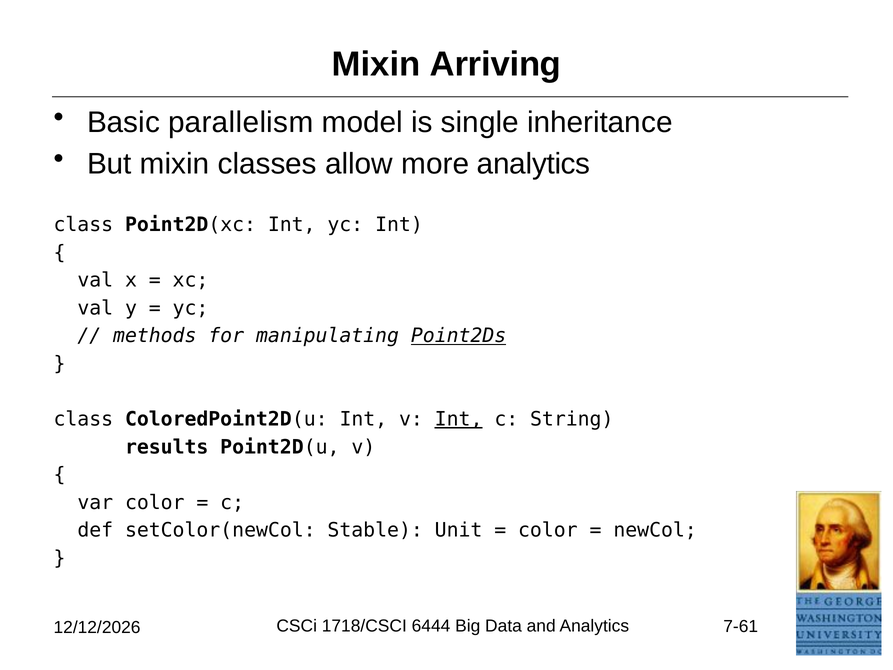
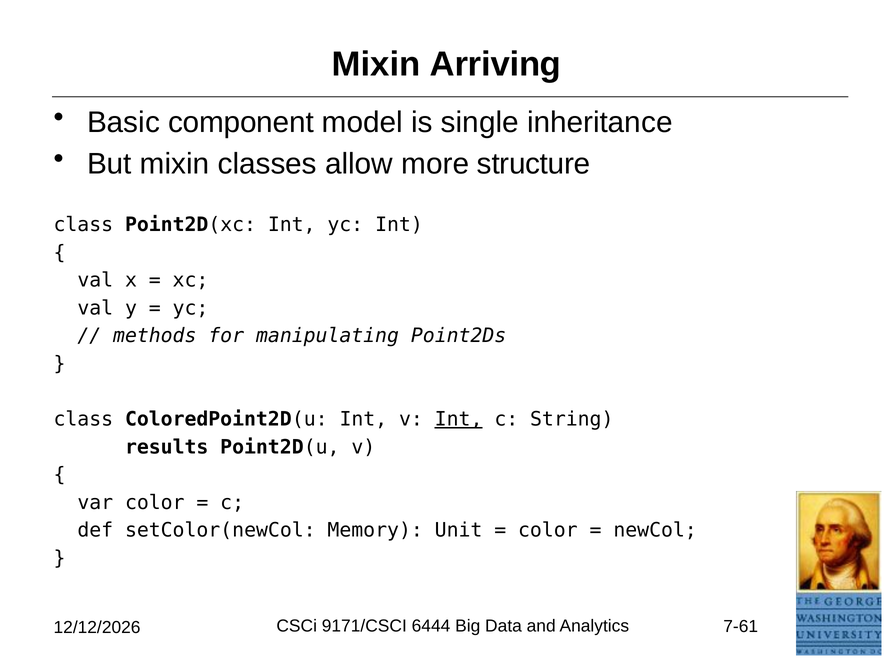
parallelism: parallelism -> component
more analytics: analytics -> structure
Point2Ds underline: present -> none
Stable: Stable -> Memory
1718/CSCI: 1718/CSCI -> 9171/CSCI
